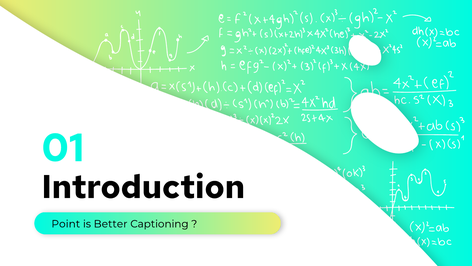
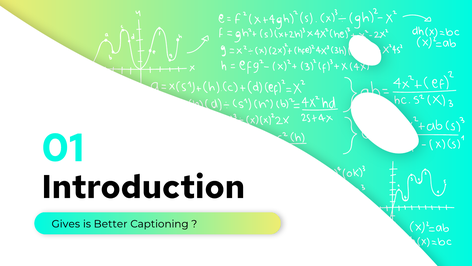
Point: Point -> Gives
